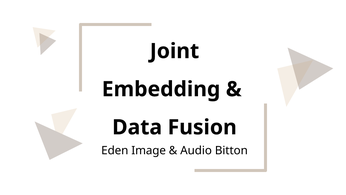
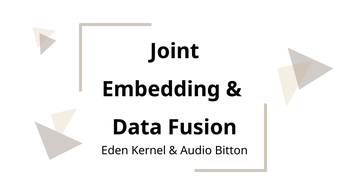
Image: Image -> Kernel
